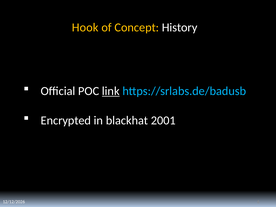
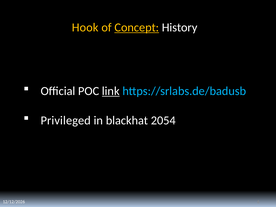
Concept underline: none -> present
Encrypted: Encrypted -> Privileged
2001: 2001 -> 2054
